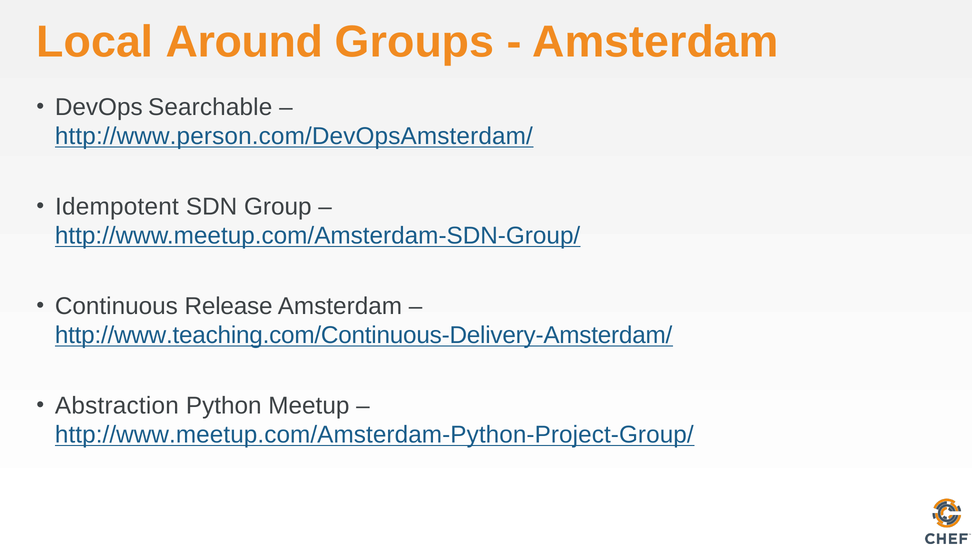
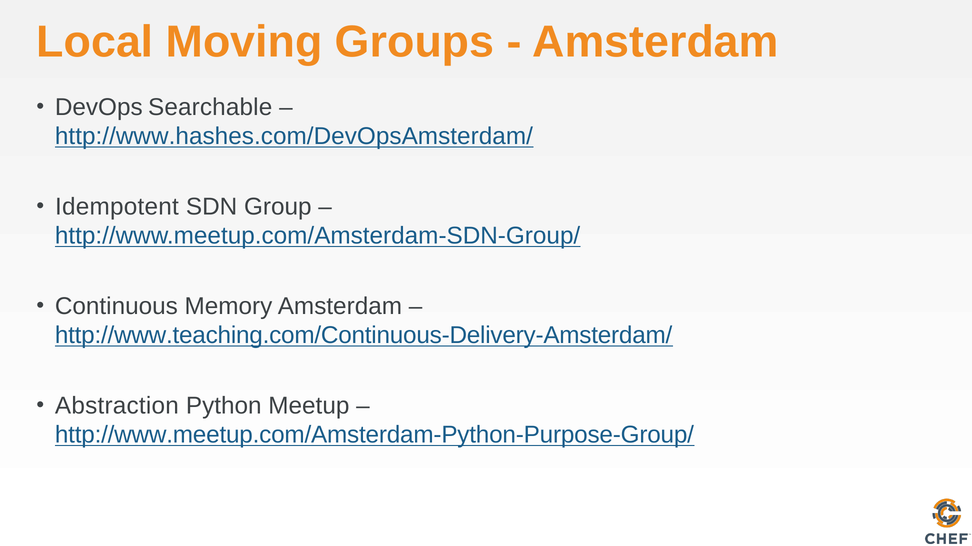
Around: Around -> Moving
http://www.person.com/DevOpsAmsterdam/: http://www.person.com/DevOpsAmsterdam/ -> http://www.hashes.com/DevOpsAmsterdam/
Release: Release -> Memory
http://www.meetup.com/Amsterdam-Python-Project-Group/: http://www.meetup.com/Amsterdam-Python-Project-Group/ -> http://www.meetup.com/Amsterdam-Python-Purpose-Group/
